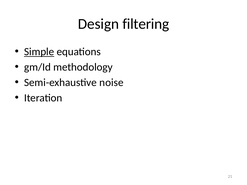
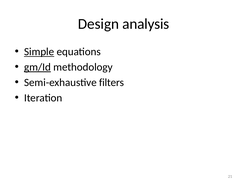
filtering: filtering -> analysis
gm/Id underline: none -> present
noise: noise -> filters
